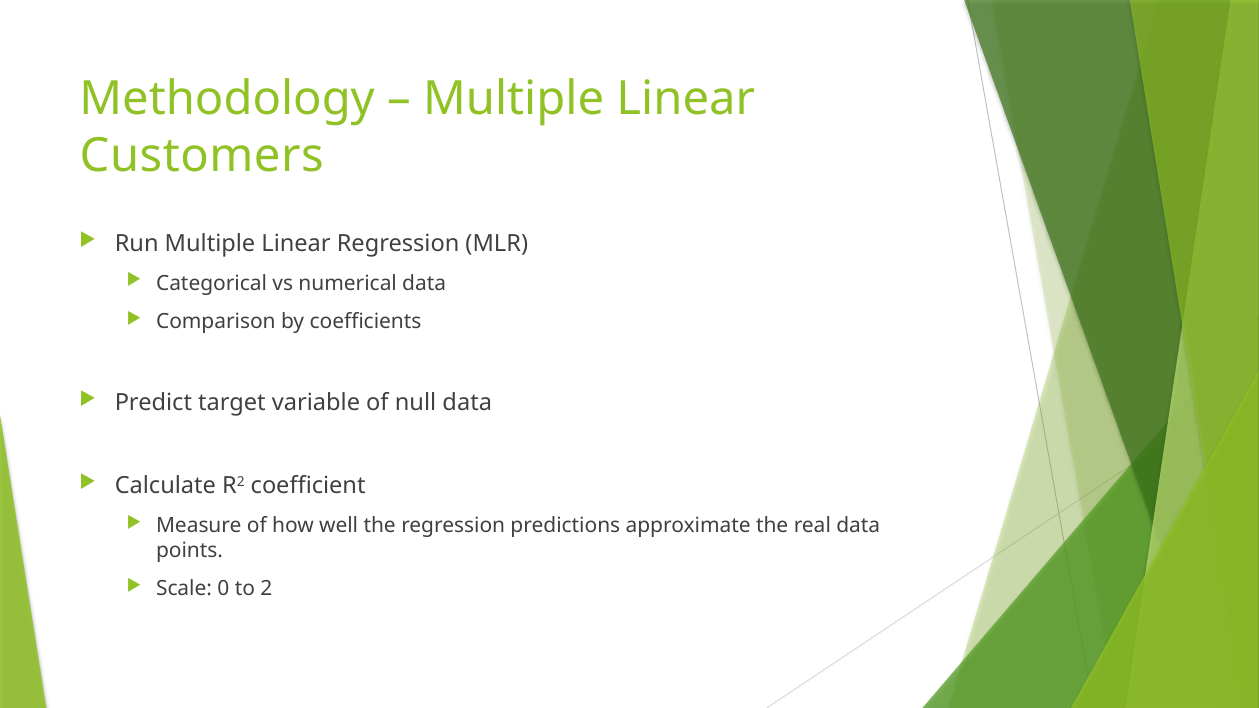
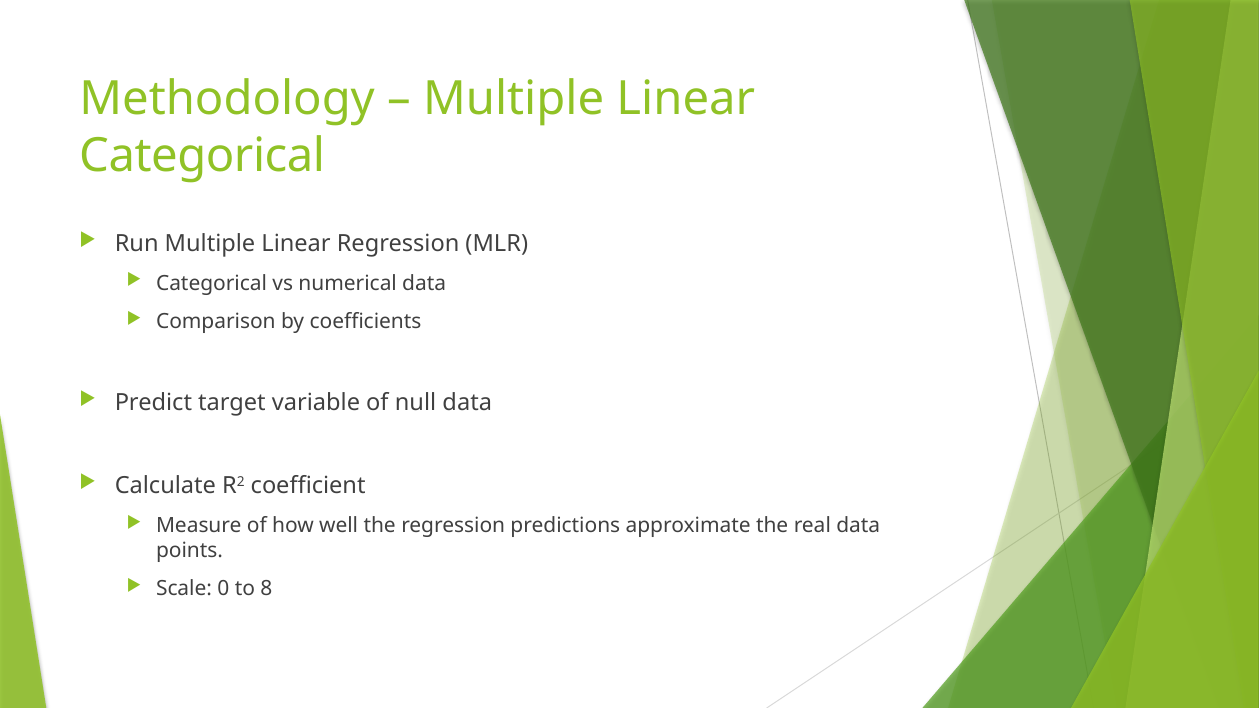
Customers at (202, 156): Customers -> Categorical
2: 2 -> 8
